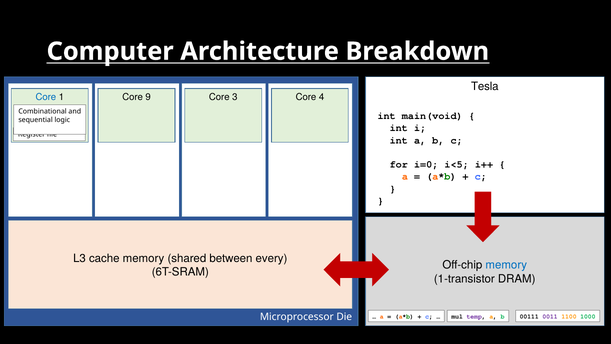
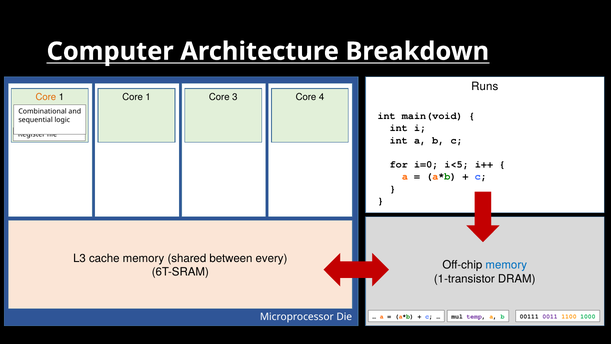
Tesla: Tesla -> Runs
Core at (46, 97) colour: blue -> orange
9 at (148, 97): 9 -> 1
